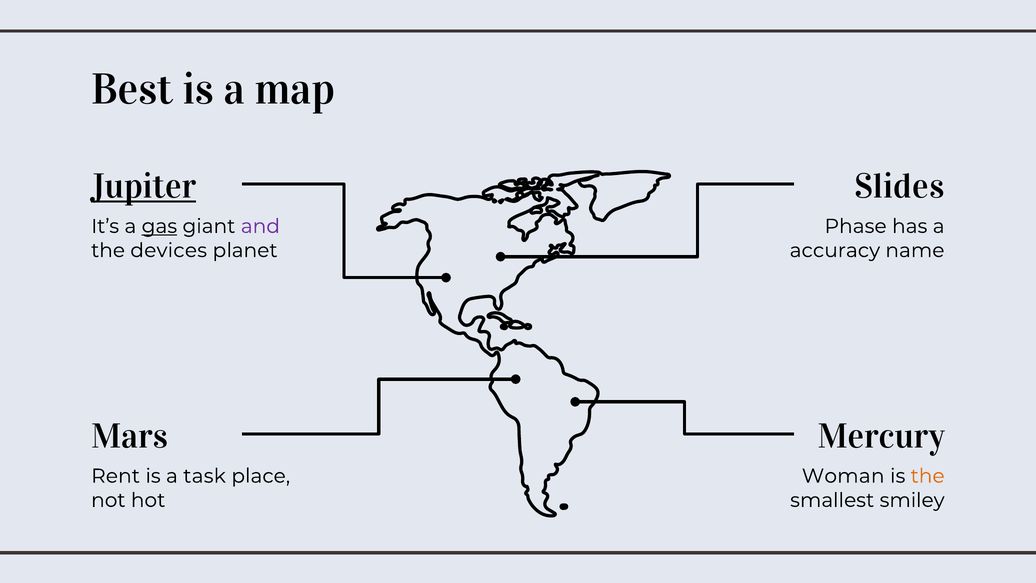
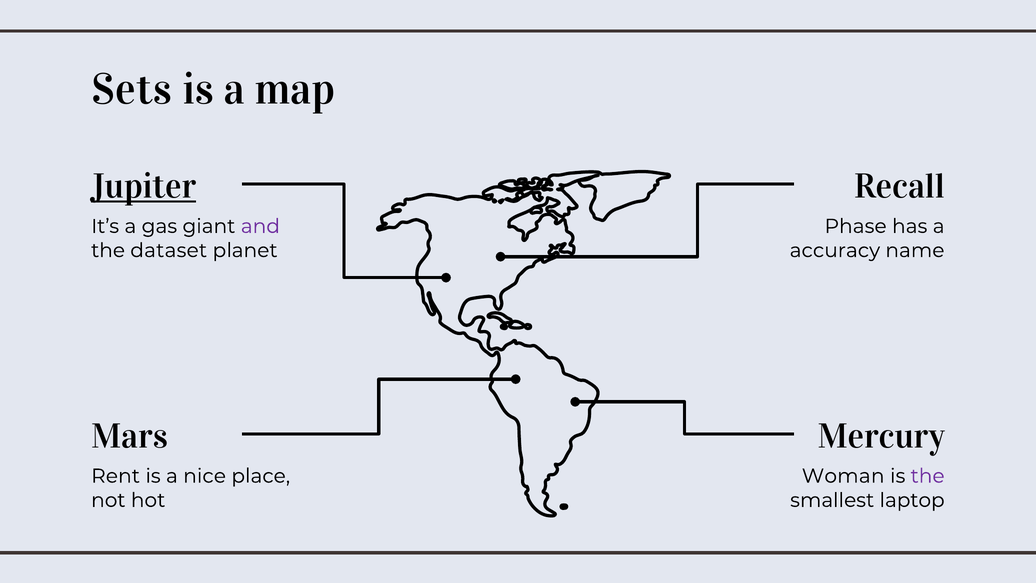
Best: Best -> Sets
Slides: Slides -> Recall
gas underline: present -> none
devices: devices -> dataset
task: task -> nice
the at (928, 476) colour: orange -> purple
smiley: smiley -> laptop
